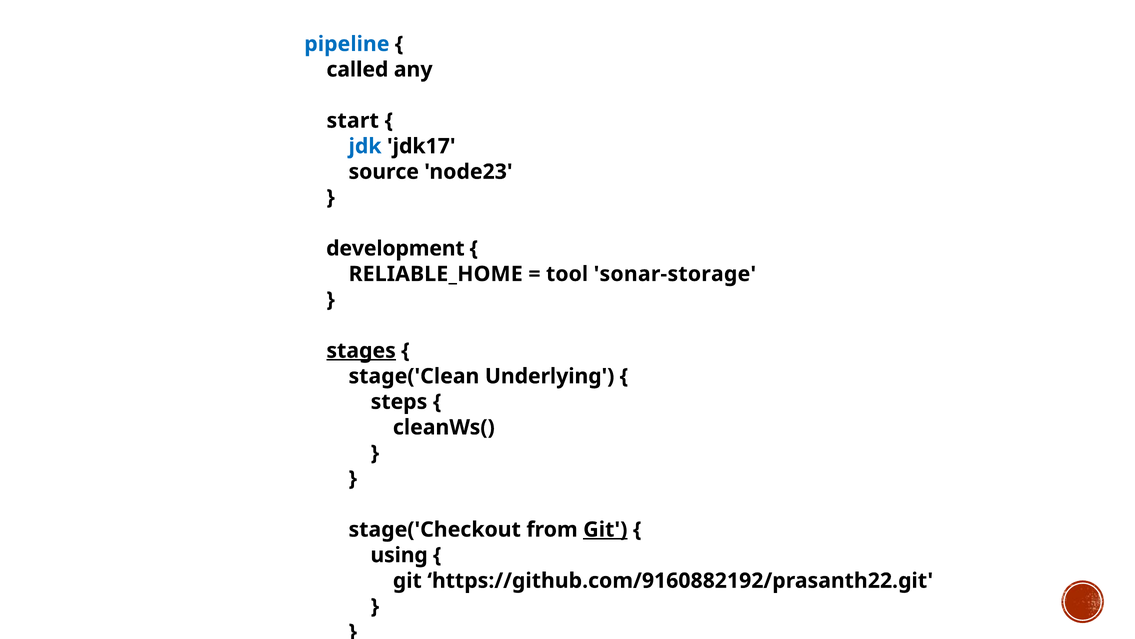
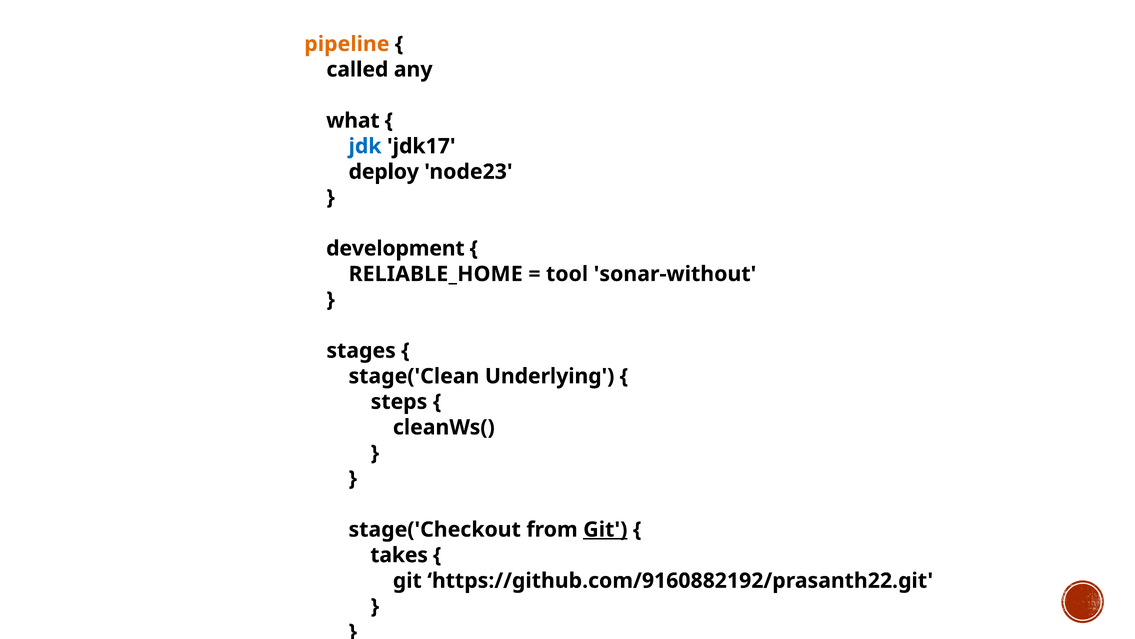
pipeline colour: blue -> orange
start: start -> what
source: source -> deploy
sonar-storage: sonar-storage -> sonar-without
stages underline: present -> none
using: using -> takes
